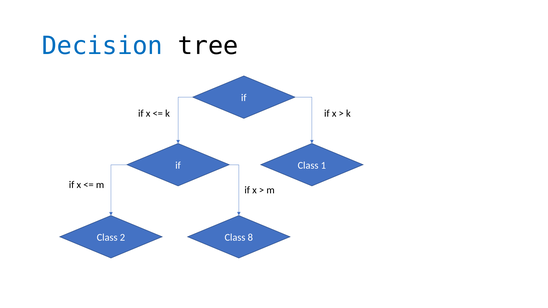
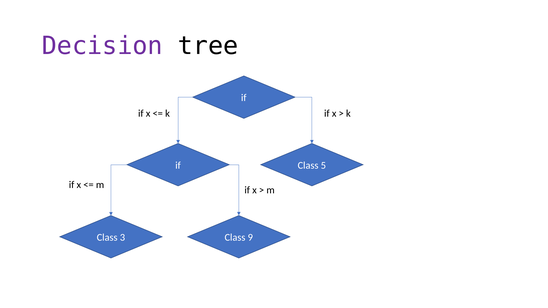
Decision colour: blue -> purple
1: 1 -> 5
2: 2 -> 3
8: 8 -> 9
